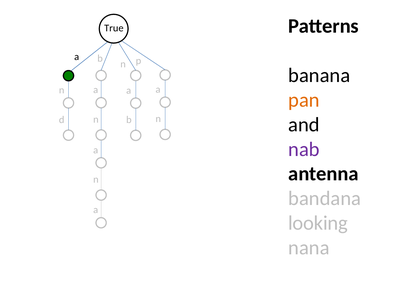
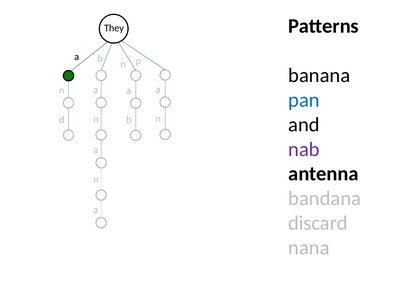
True: True -> They
pan colour: orange -> blue
looking: looking -> discard
